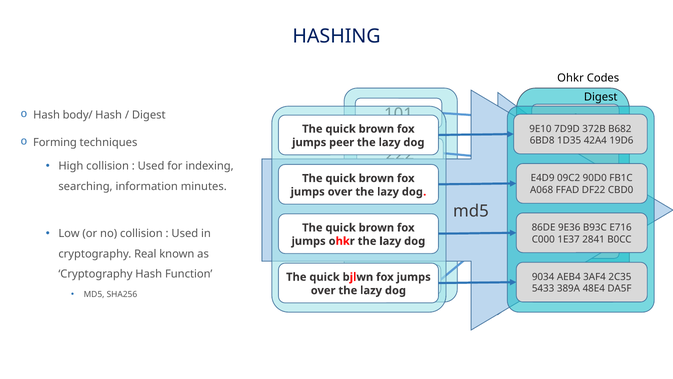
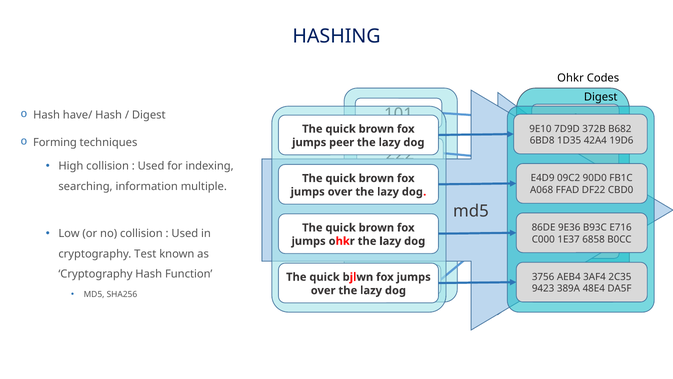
body/: body/ -> have/
minutes: minutes -> multiple
2841: 2841 -> 6858
Real: Real -> Test
9034: 9034 -> 3756
5433: 5433 -> 9423
